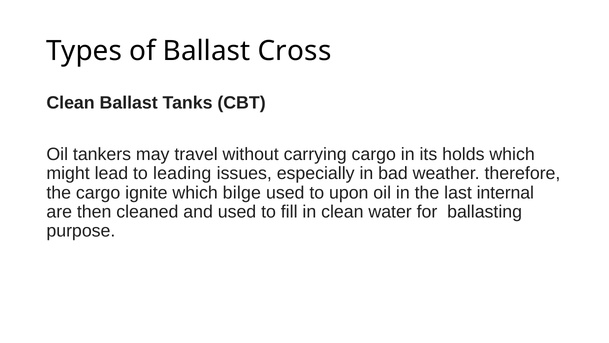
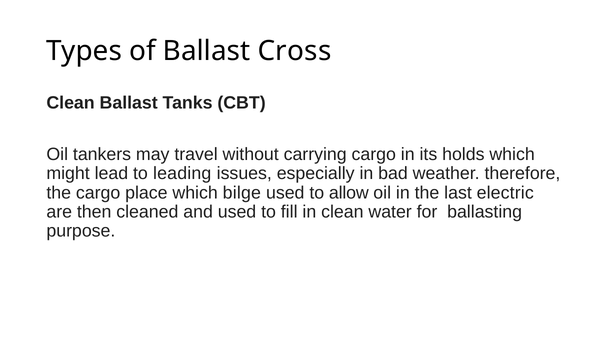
ignite: ignite -> place
upon: upon -> allow
internal: internal -> electric
